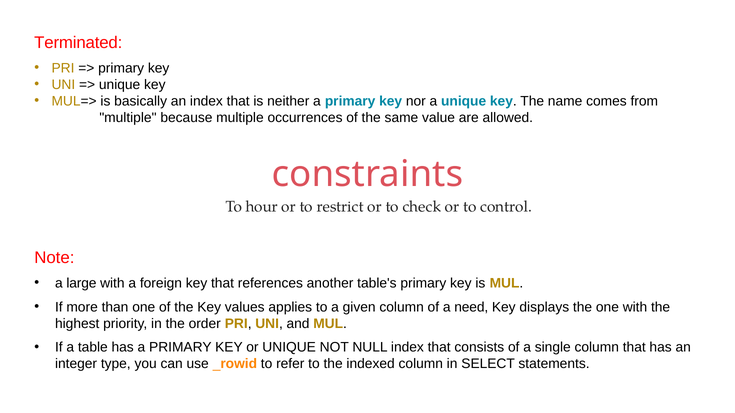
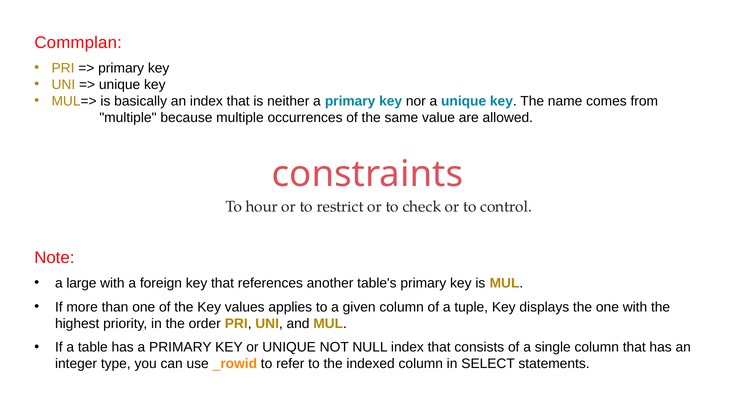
Terminated: Terminated -> Commplan
need: need -> tuple
